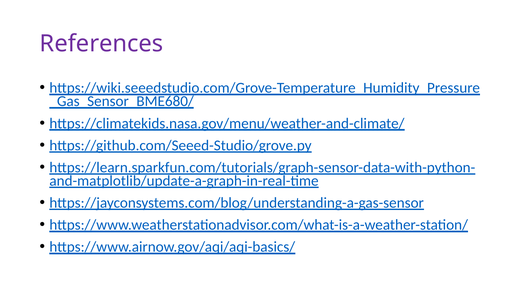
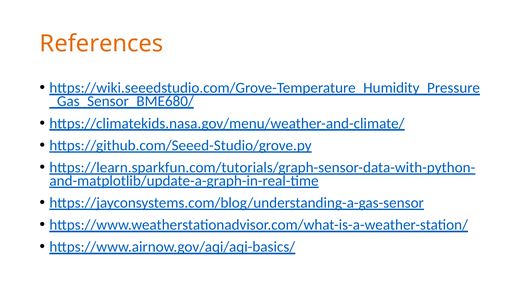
References colour: purple -> orange
